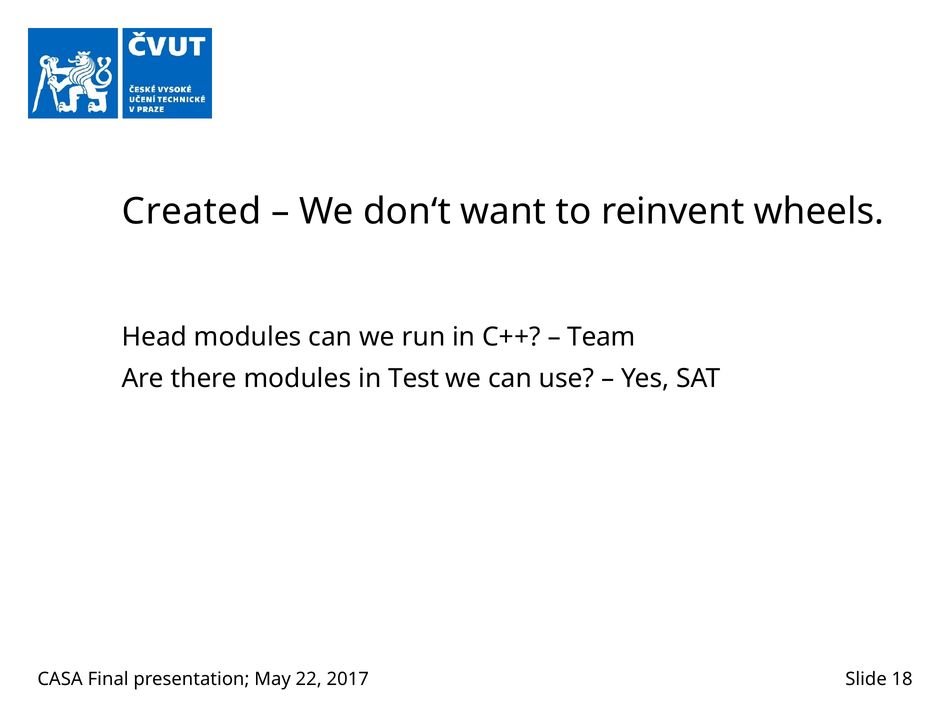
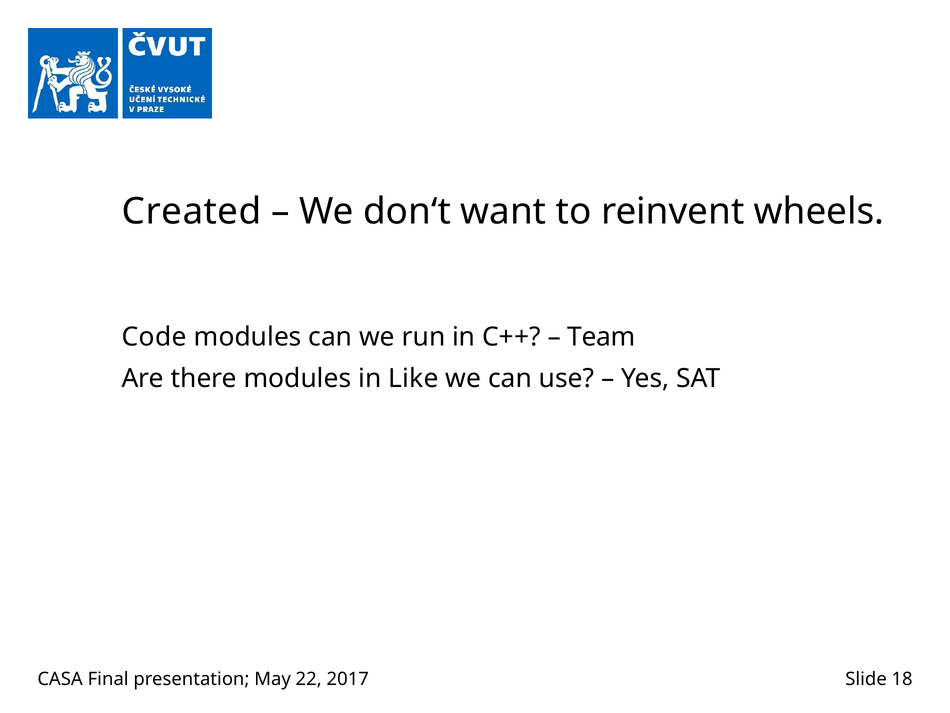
Head: Head -> Code
Test: Test -> Like
